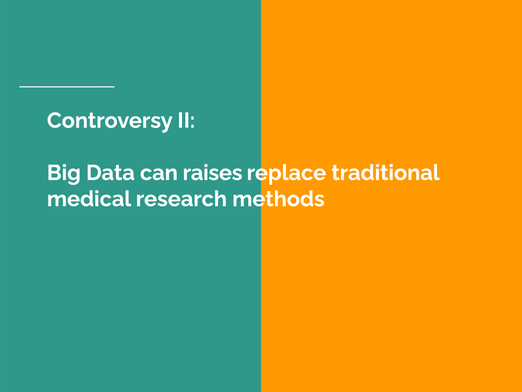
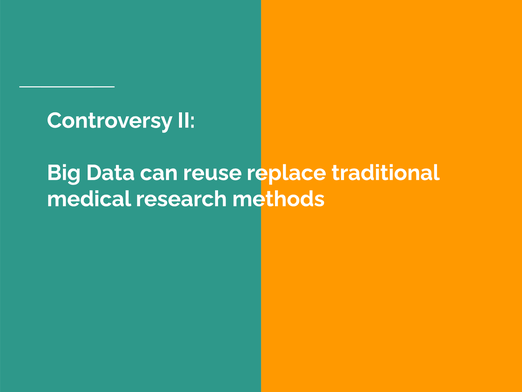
raises: raises -> reuse
